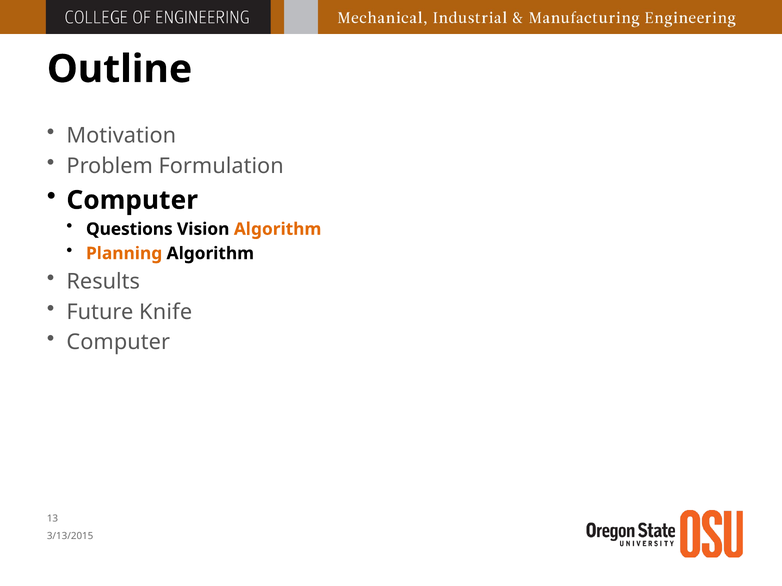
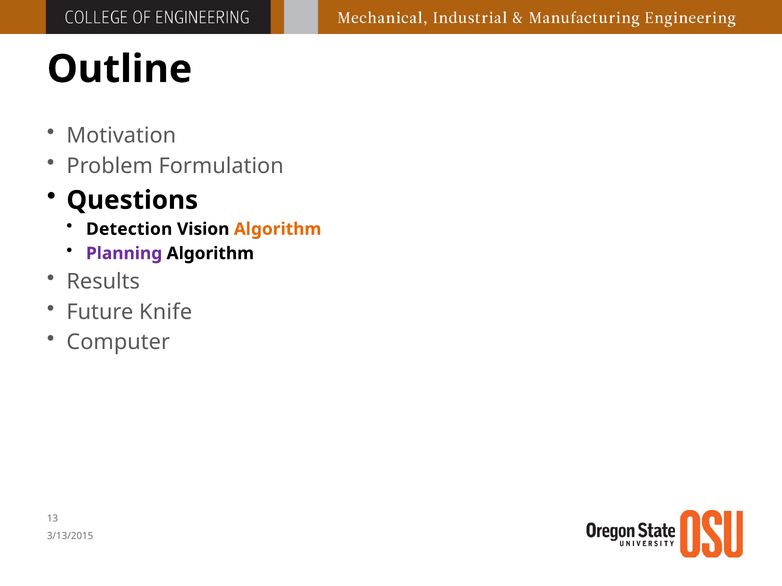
Computer at (132, 200): Computer -> Questions
Questions: Questions -> Detection
Planning colour: orange -> purple
